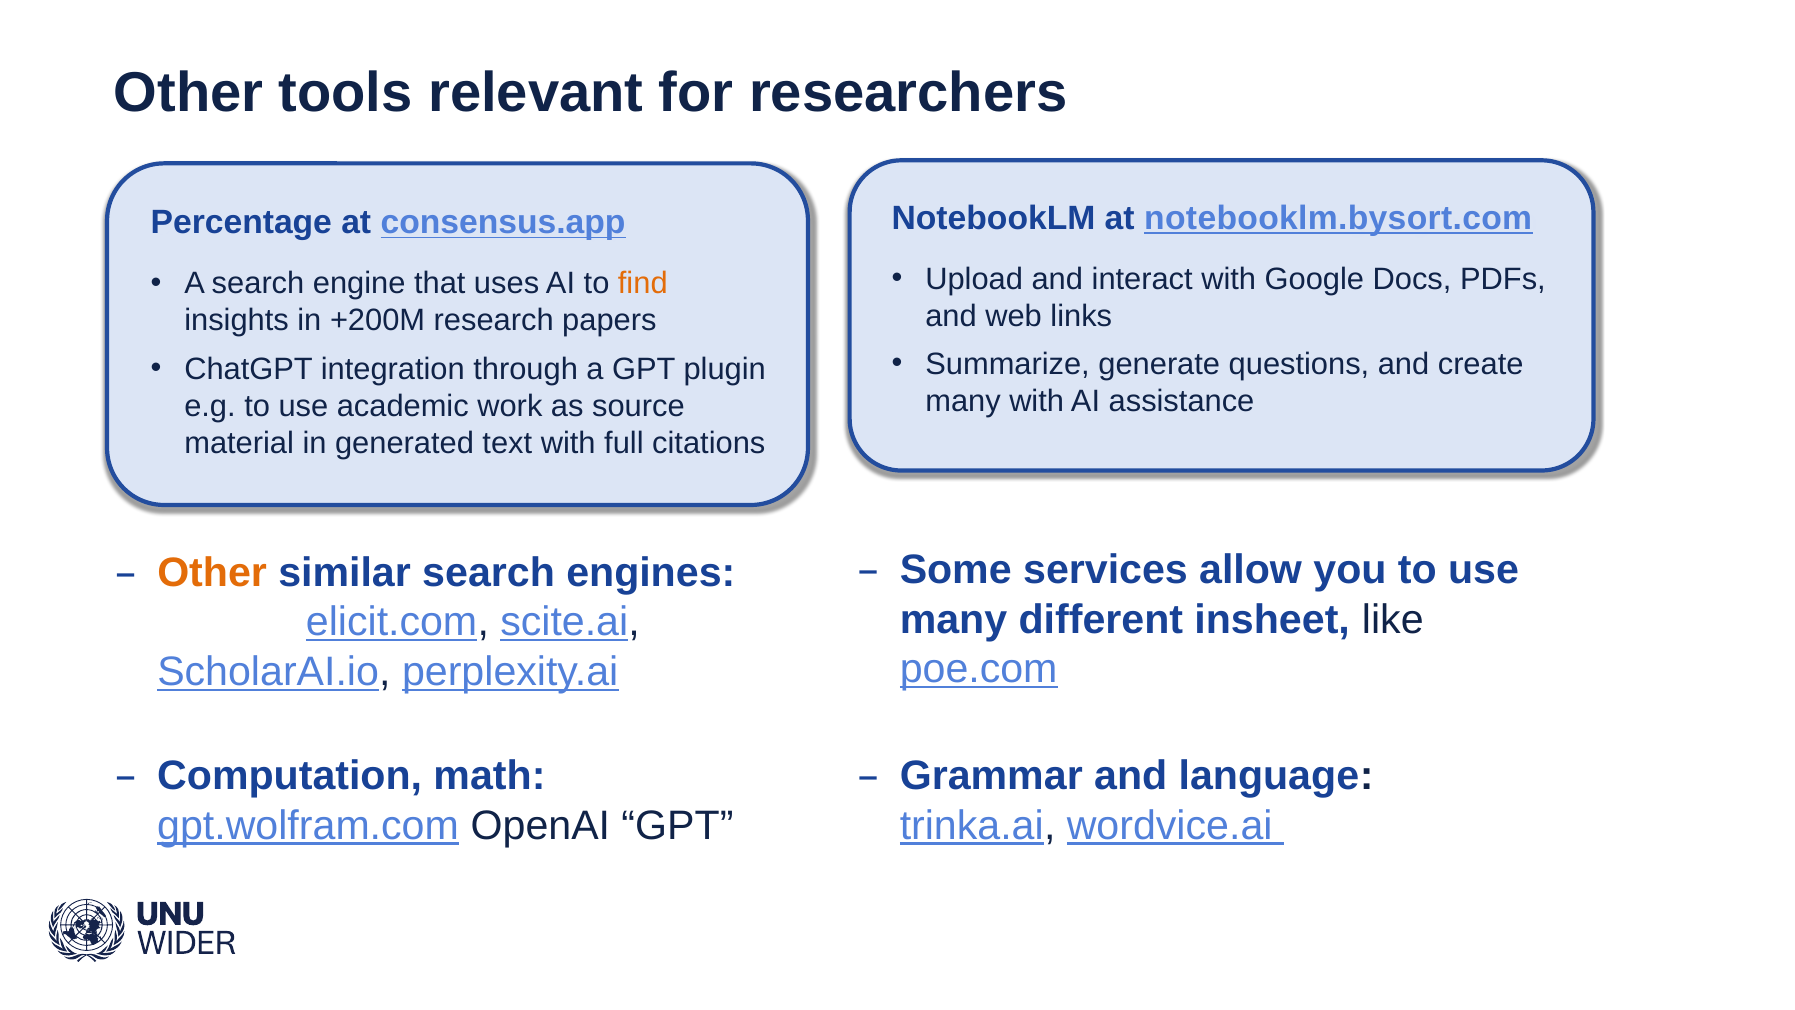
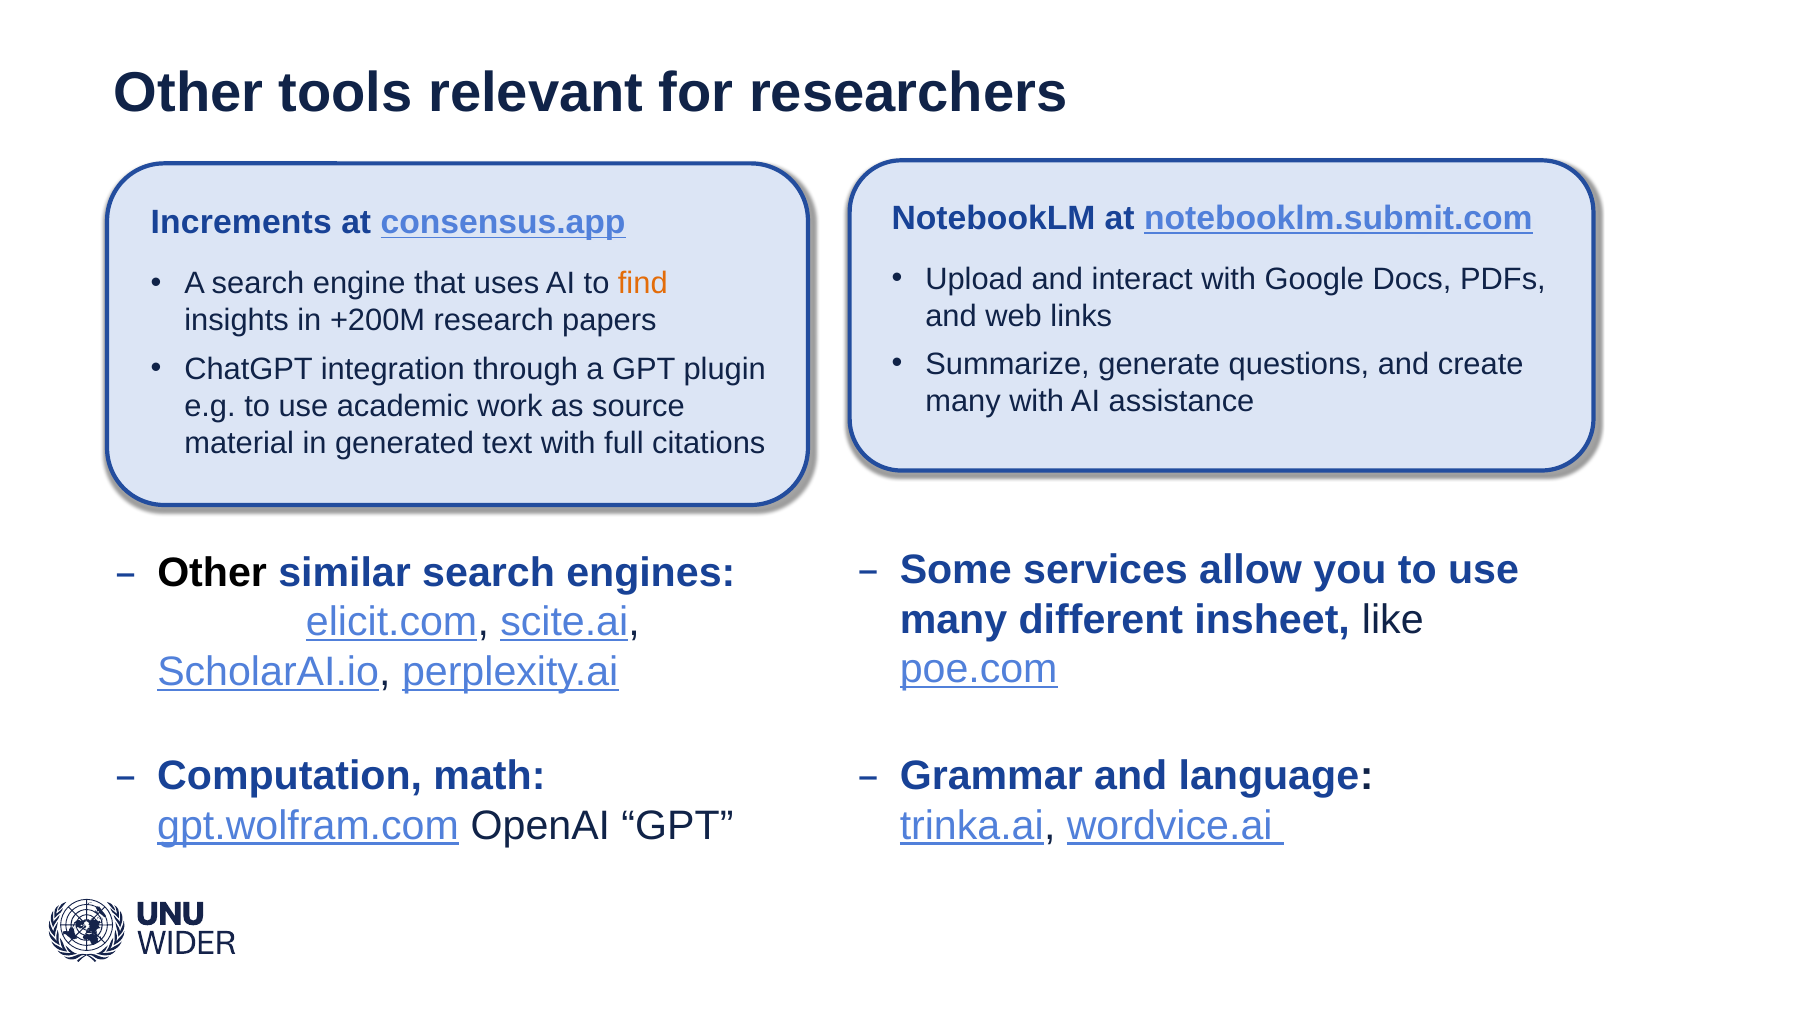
notebooklm.bysort.com: notebooklm.bysort.com -> notebooklm.submit.com
Percentage: Percentage -> Increments
Other at (212, 573) colour: orange -> black
